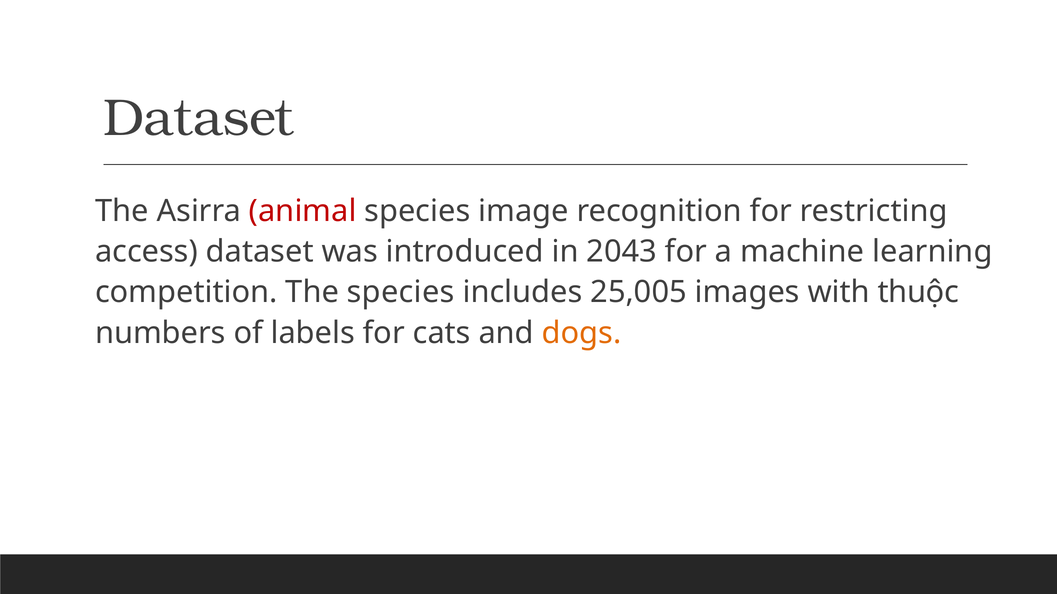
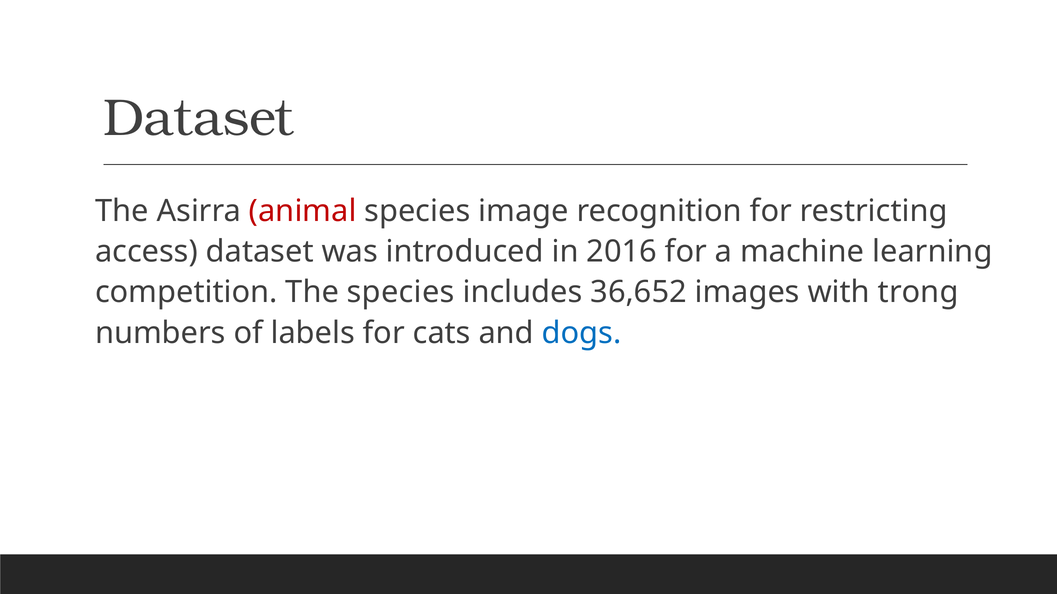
2043: 2043 -> 2016
25,005: 25,005 -> 36,652
thuộc: thuộc -> trong
dogs colour: orange -> blue
